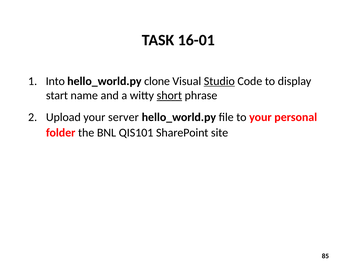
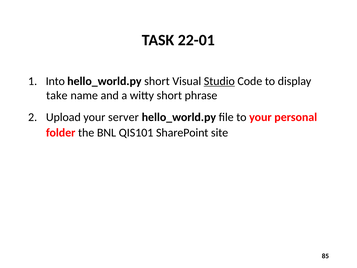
16-01: 16-01 -> 22-01
hello_world.py clone: clone -> short
start: start -> take
short at (169, 95) underline: present -> none
